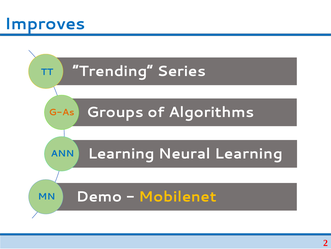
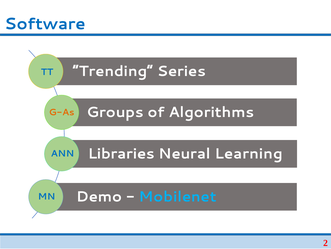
Improves: Improves -> Software
Learning at (121, 153): Learning -> Libraries
Mobilenet colour: yellow -> light blue
